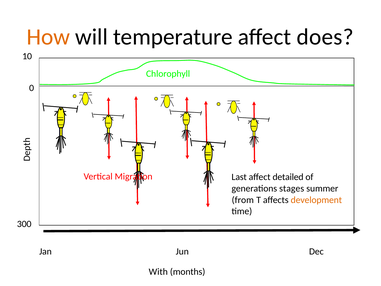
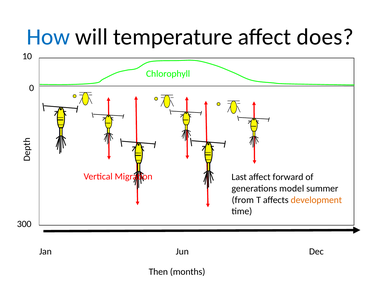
How colour: orange -> blue
detailed: detailed -> forward
stages: stages -> model
With: With -> Then
